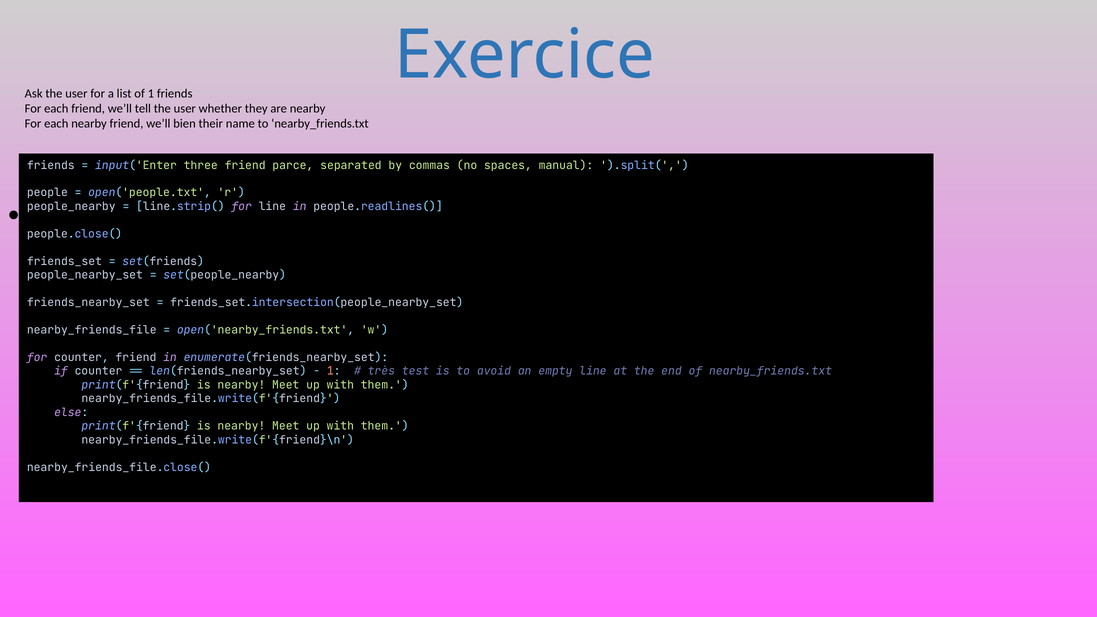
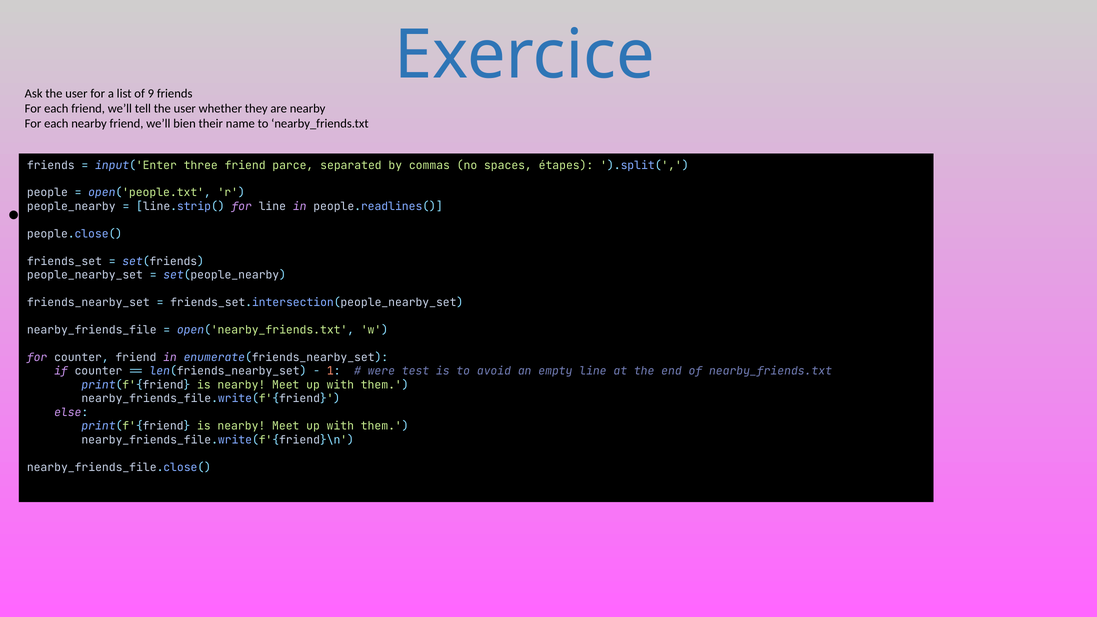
of 1: 1 -> 9
manual: manual -> étapes
très: très -> were
